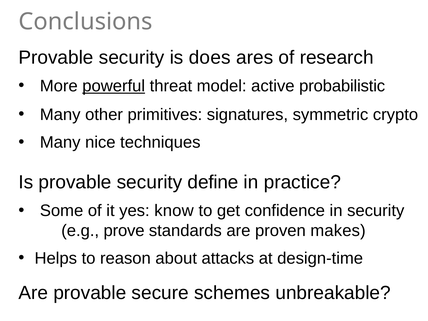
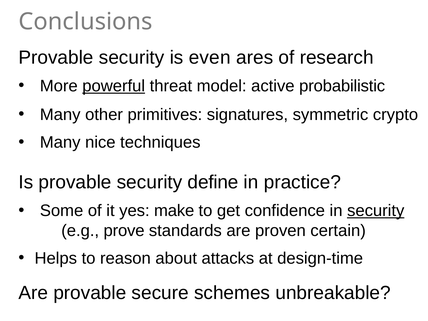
does: does -> even
know: know -> make
security at (376, 211) underline: none -> present
makes: makes -> certain
